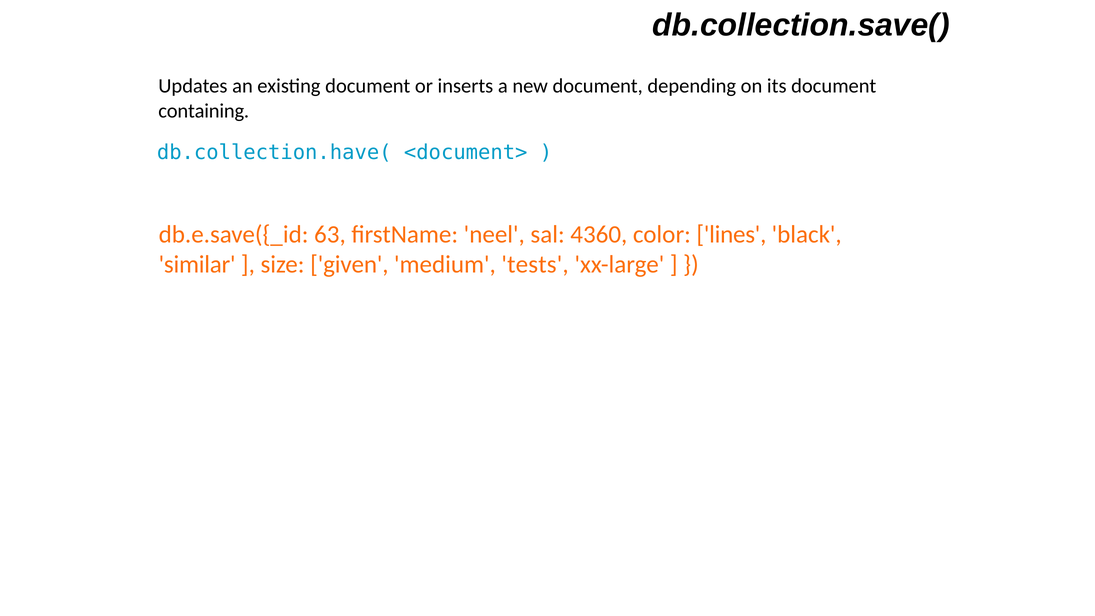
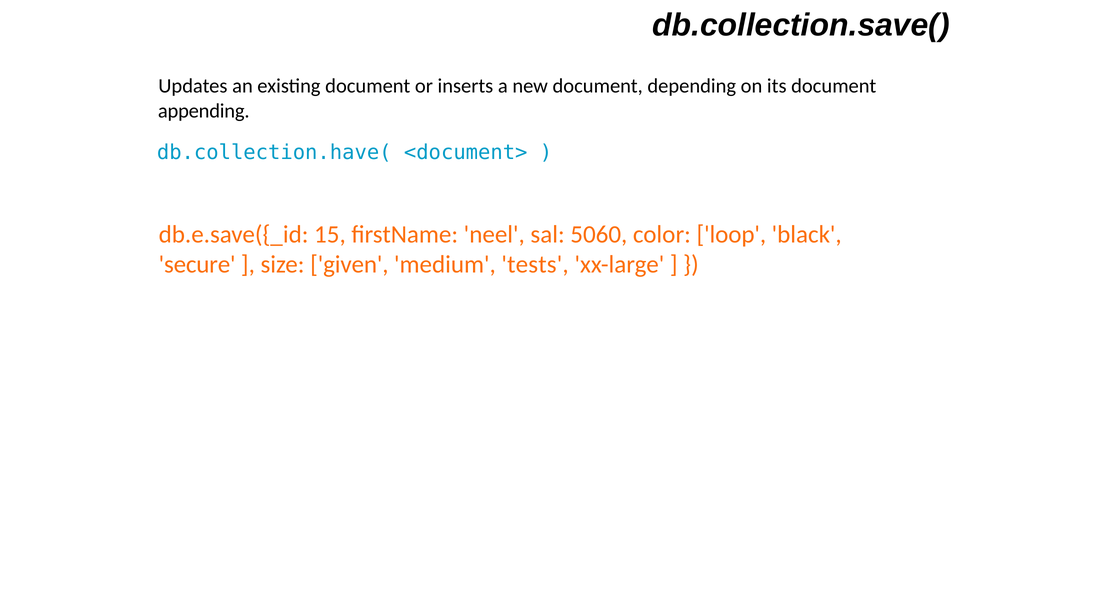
containing: containing -> appending
63: 63 -> 15
4360: 4360 -> 5060
lines: lines -> loop
similar: similar -> secure
